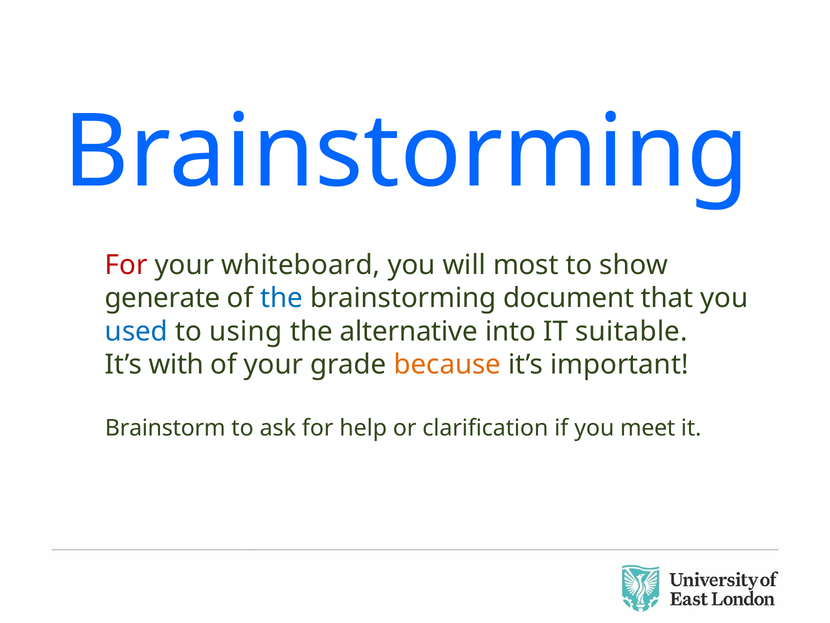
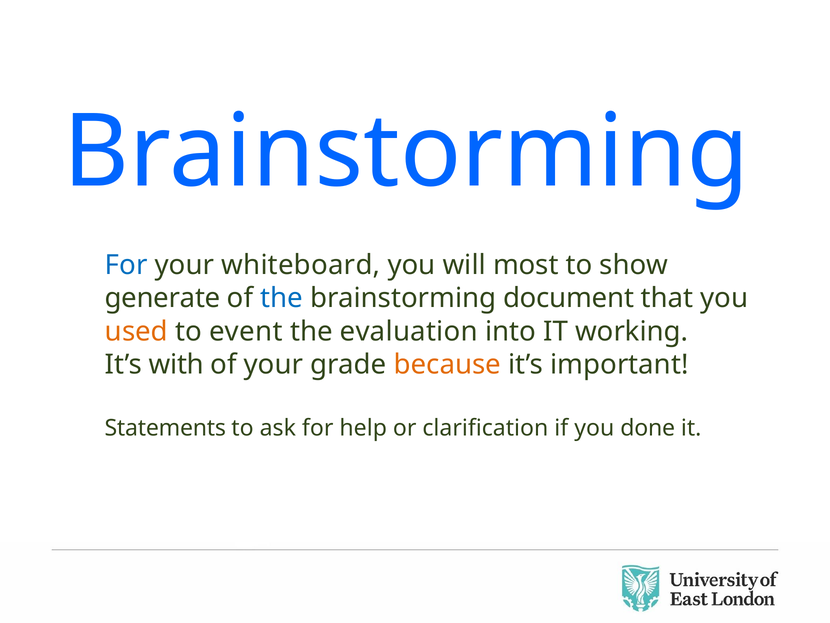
For at (126, 265) colour: red -> blue
used colour: blue -> orange
using: using -> event
alternative: alternative -> evaluation
suitable: suitable -> working
Brainstorm: Brainstorm -> Statements
meet: meet -> done
